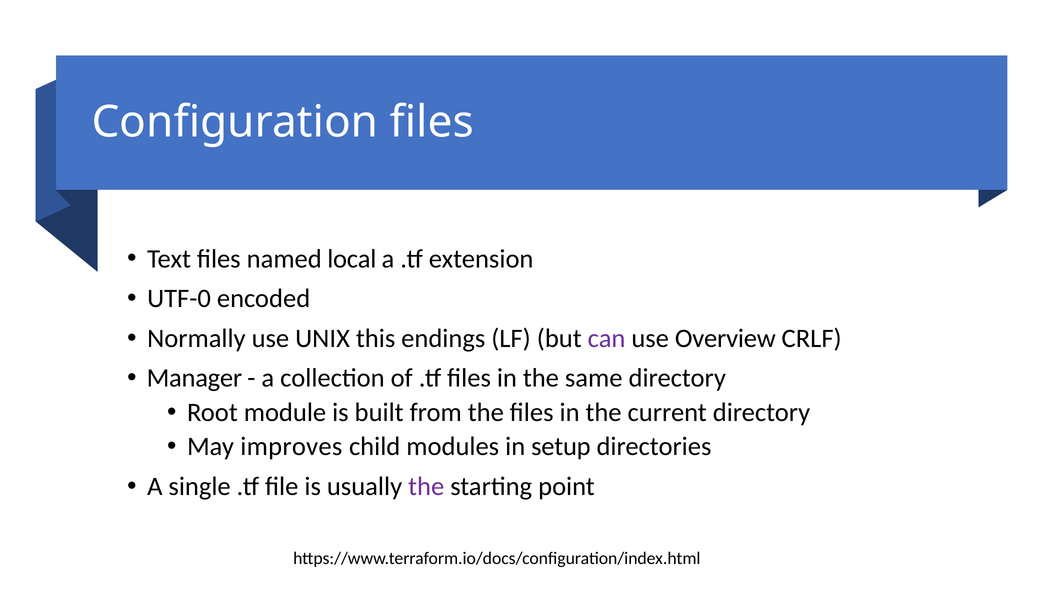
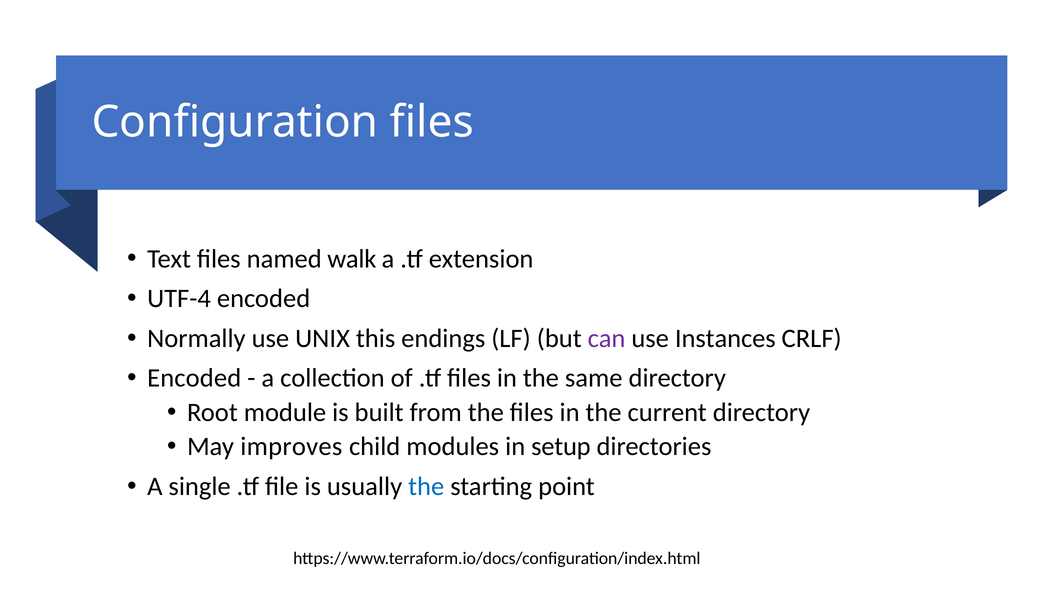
local: local -> walk
UTF-0: UTF-0 -> UTF-4
Overview: Overview -> Instances
Manager at (194, 378): Manager -> Encoded
the at (426, 486) colour: purple -> blue
